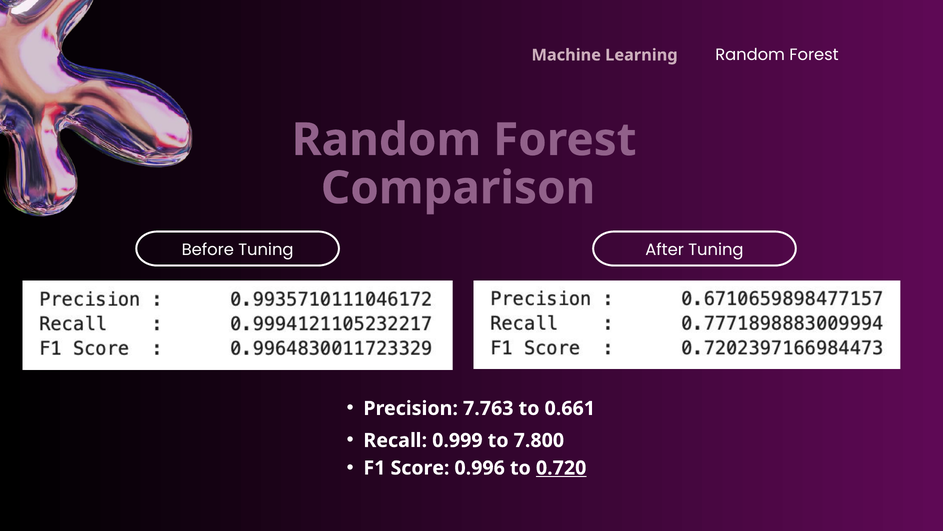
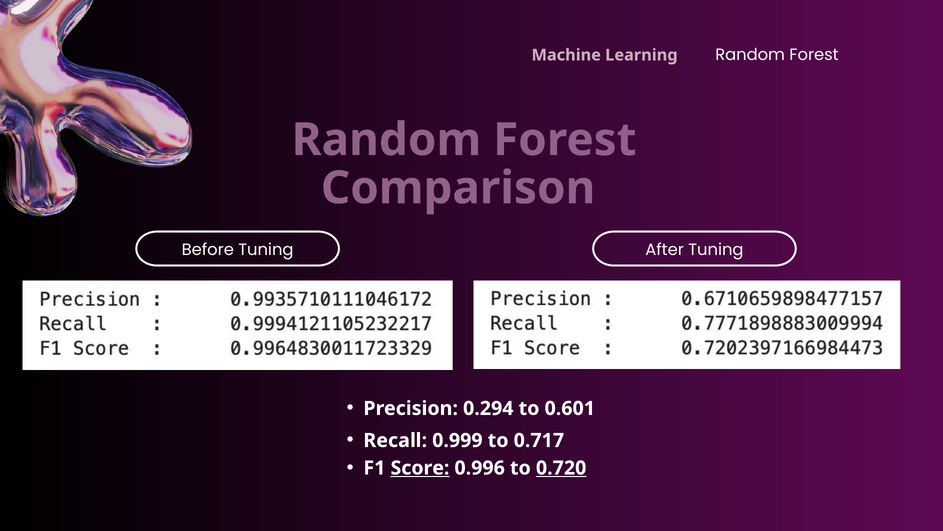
7.763: 7.763 -> 0.294
0.661: 0.661 -> 0.601
7.800: 7.800 -> 0.717
Score underline: none -> present
